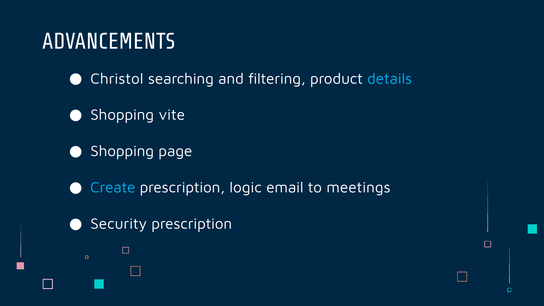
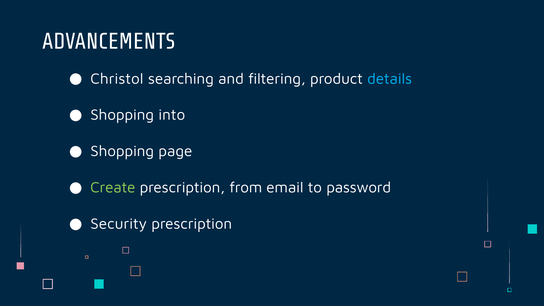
vite: vite -> into
Create colour: light blue -> light green
logic: logic -> from
meetings: meetings -> password
